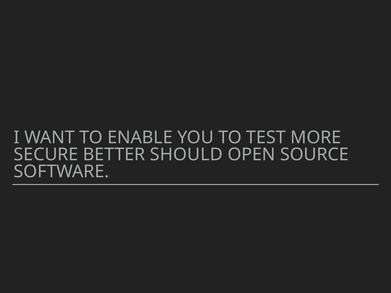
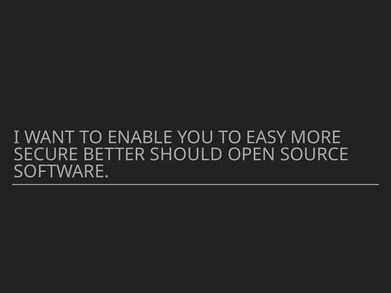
TEST: TEST -> EASY
